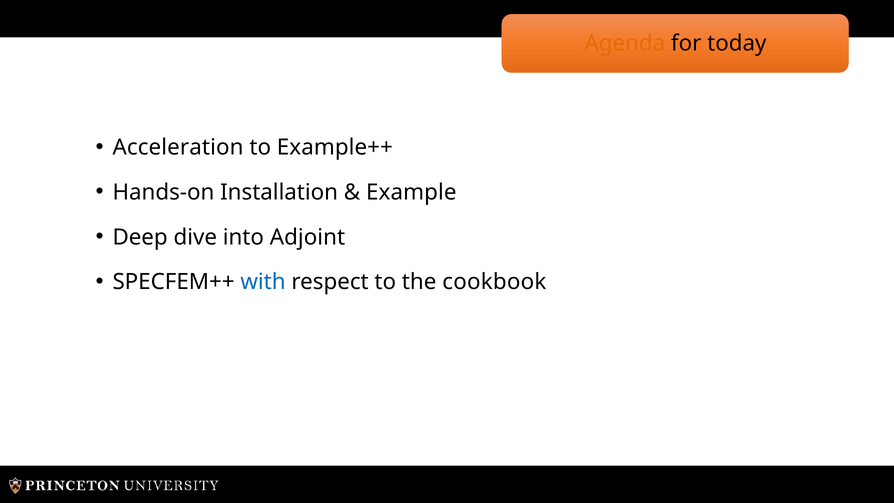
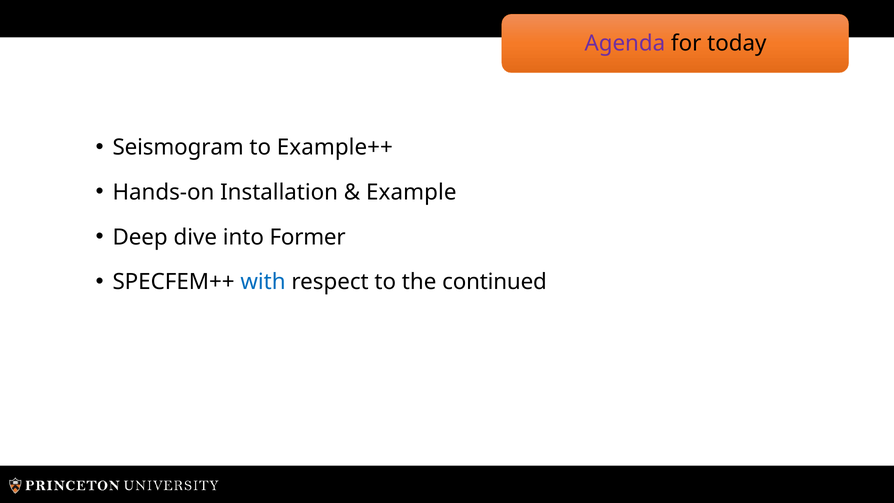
Agenda colour: orange -> purple
Acceleration: Acceleration -> Seismogram
Adjoint: Adjoint -> Former
cookbook: cookbook -> continued
